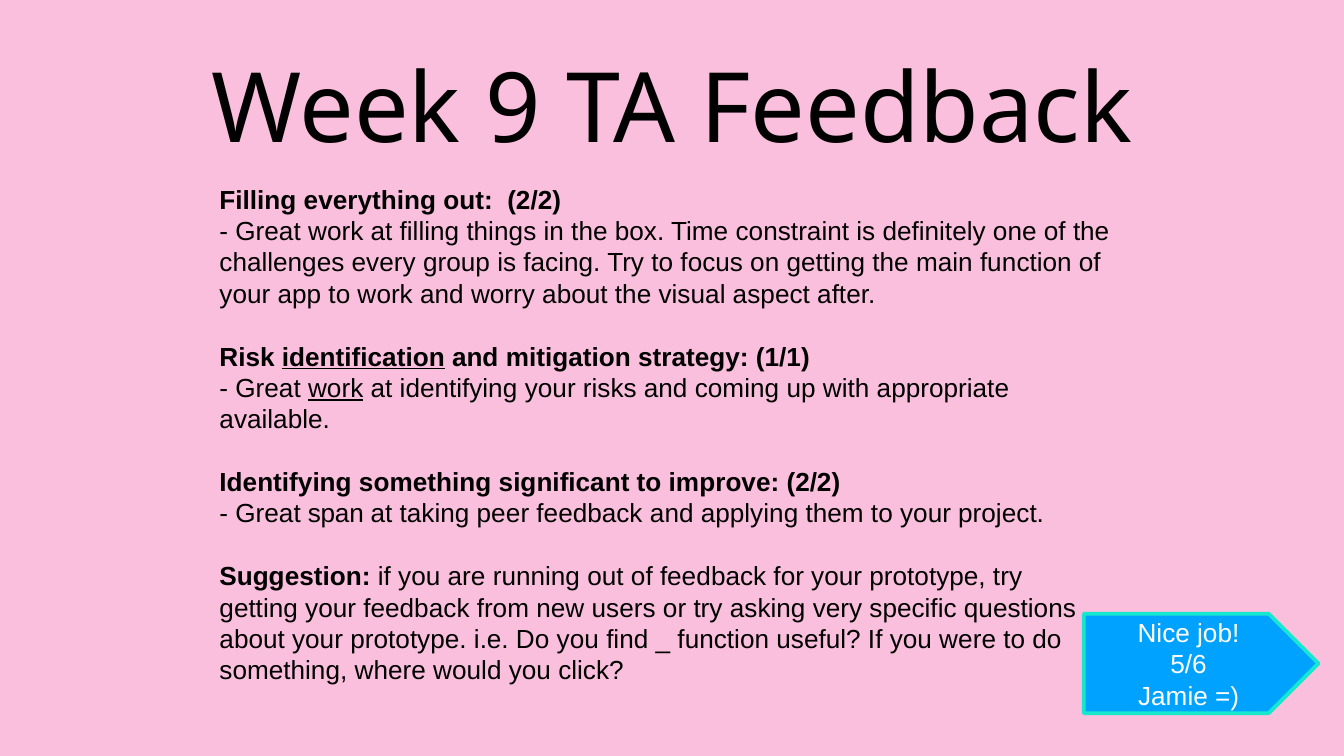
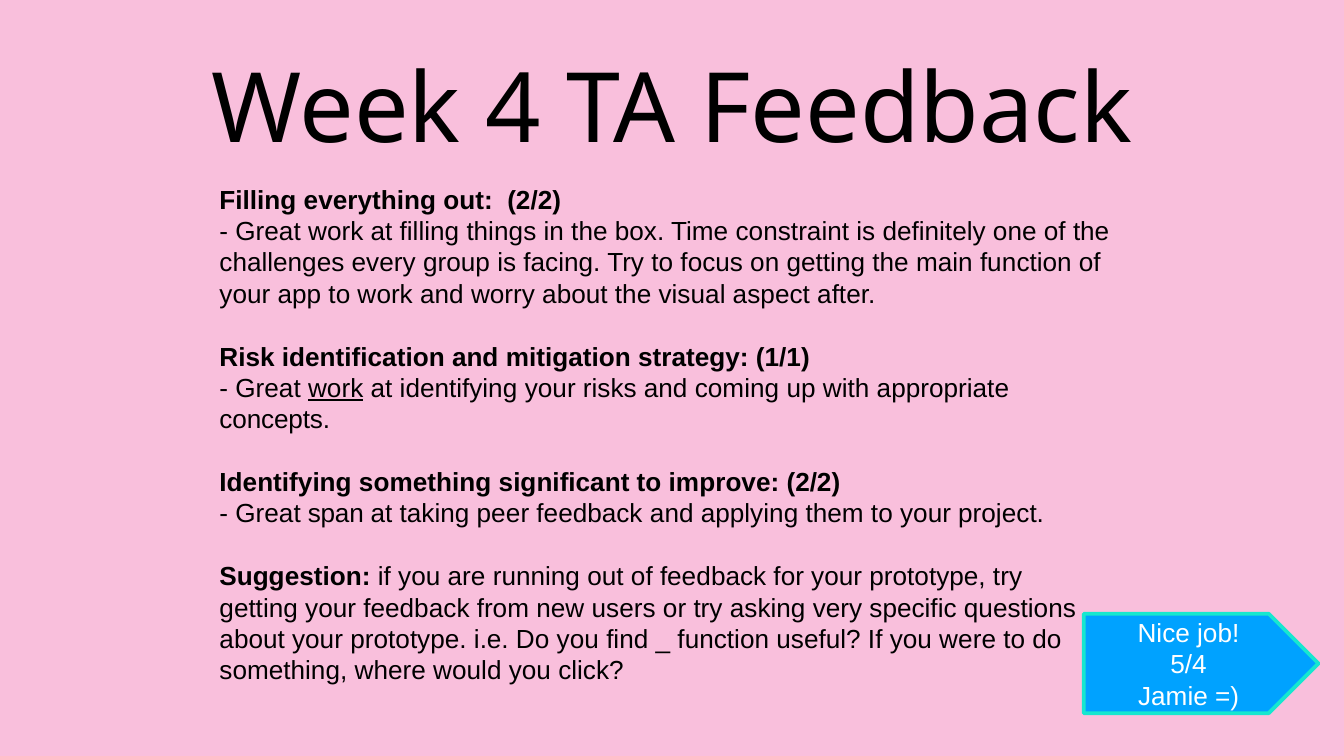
9: 9 -> 4
identification underline: present -> none
available: available -> concepts
5/6: 5/6 -> 5/4
